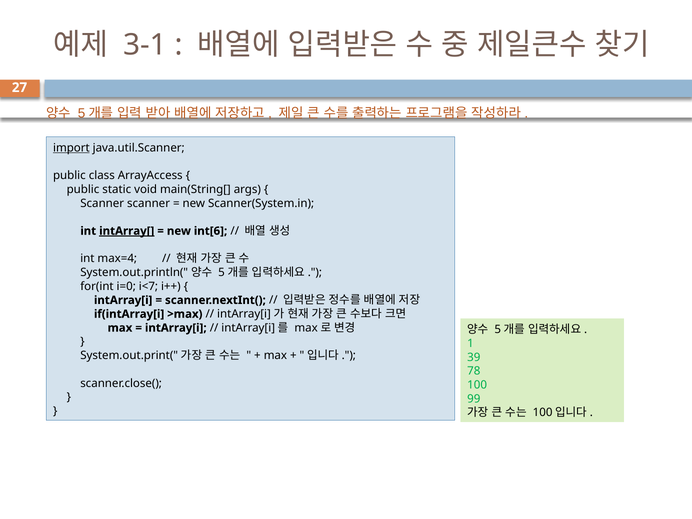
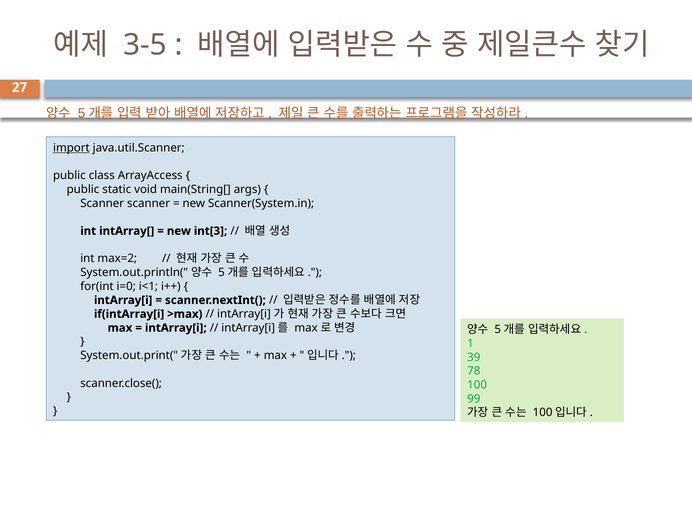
3-1: 3-1 -> 3-5
intArray[ underline: present -> none
int[6: int[6 -> int[3
max=4: max=4 -> max=2
i<7: i<7 -> i<1
